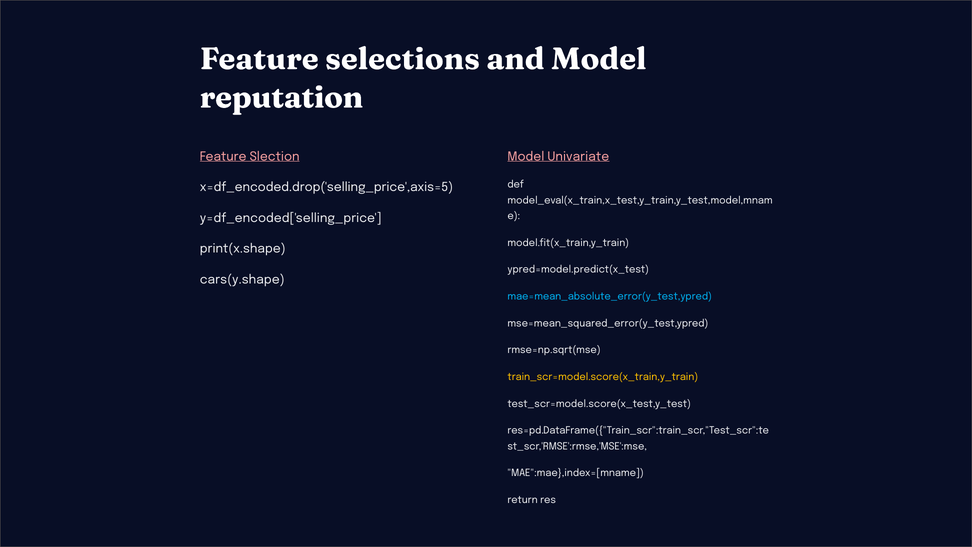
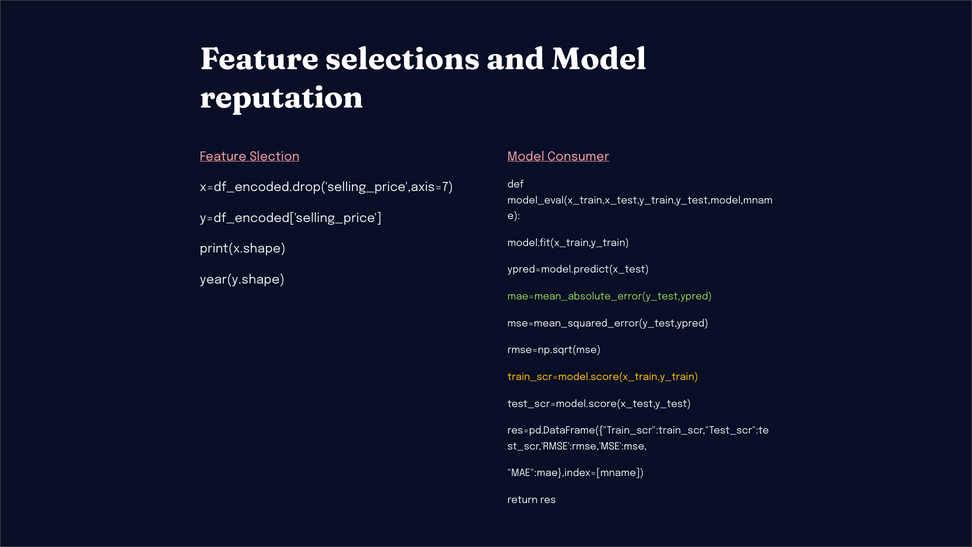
Univariate: Univariate -> Consumer
x=df_encoded.drop('selling_price',axis=5: x=df_encoded.drop('selling_price',axis=5 -> x=df_encoded.drop('selling_price',axis=7
cars(y.shape: cars(y.shape -> year(y.shape
mae=mean_absolute_error(y_test,ypred colour: light blue -> light green
